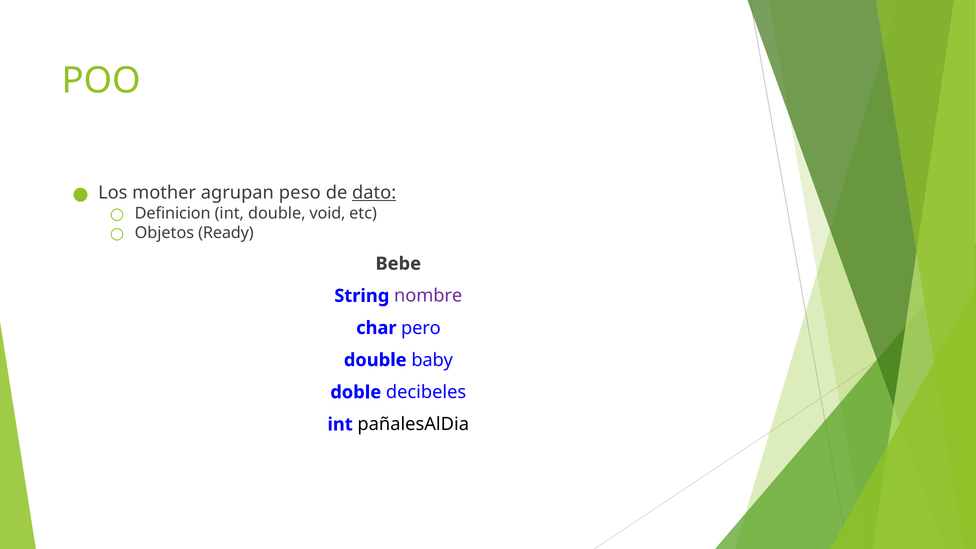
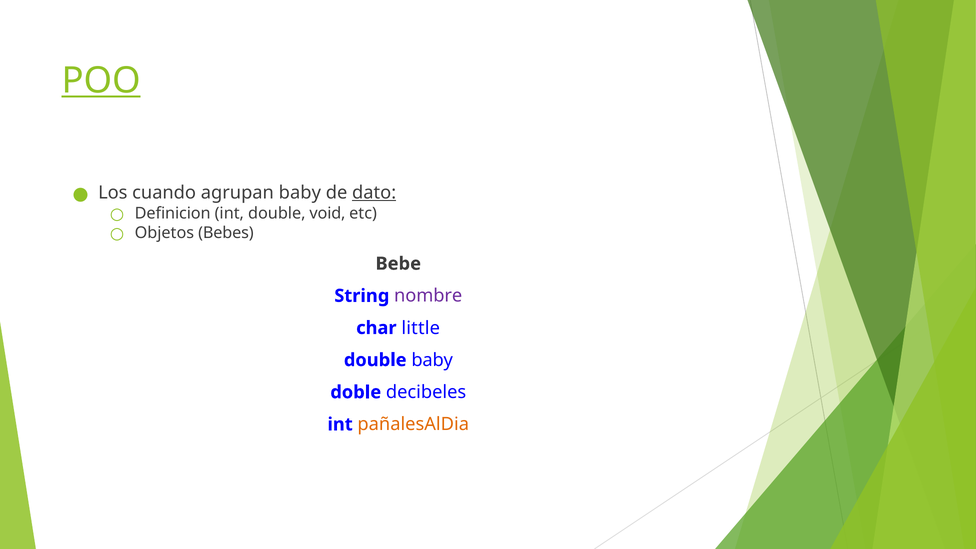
POO underline: none -> present
mother: mother -> cuando
agrupan peso: peso -> baby
Ready: Ready -> Bebes
pero: pero -> little
pañalesAlDia colour: black -> orange
